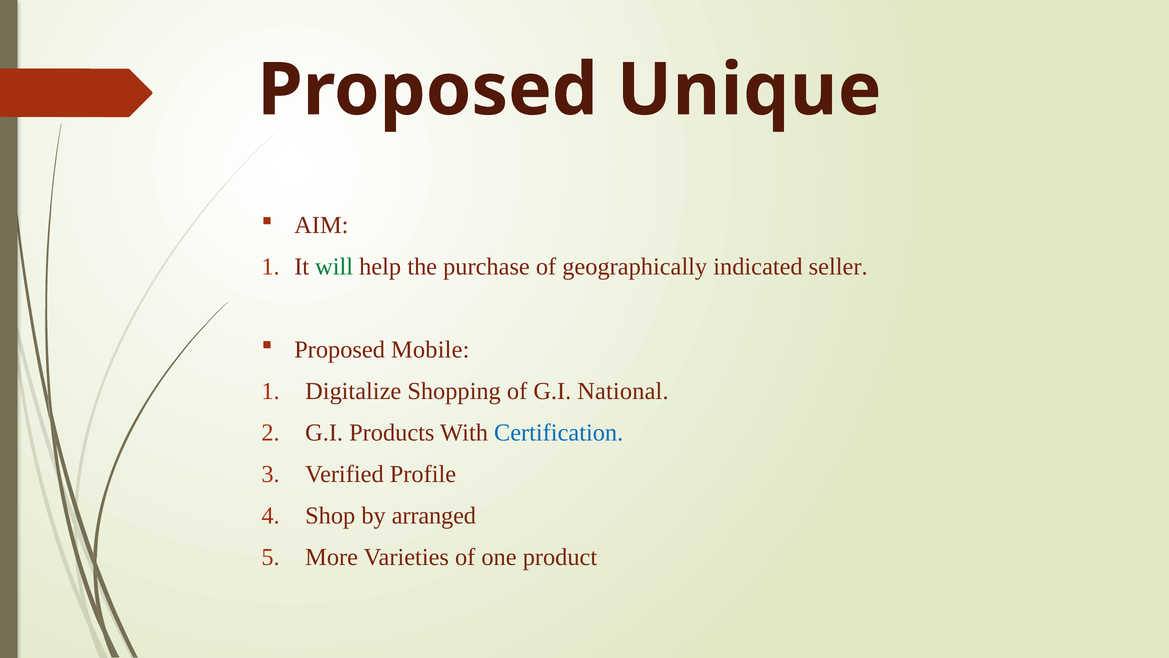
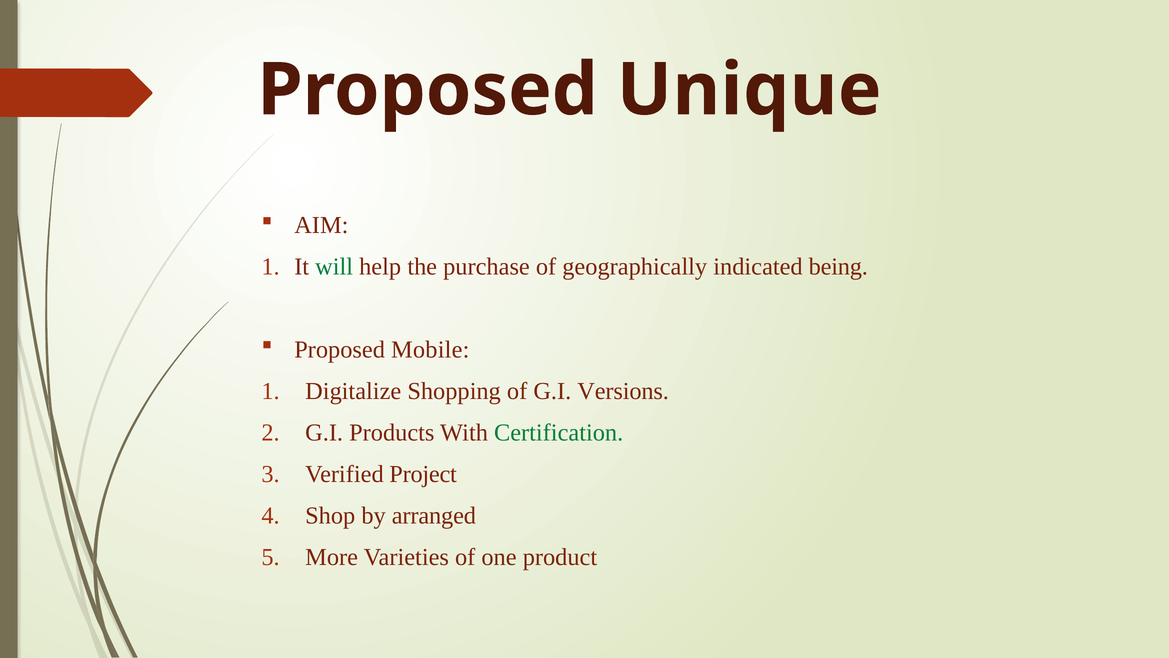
seller: seller -> being
National: National -> Versions
Certification colour: blue -> green
Profile: Profile -> Project
